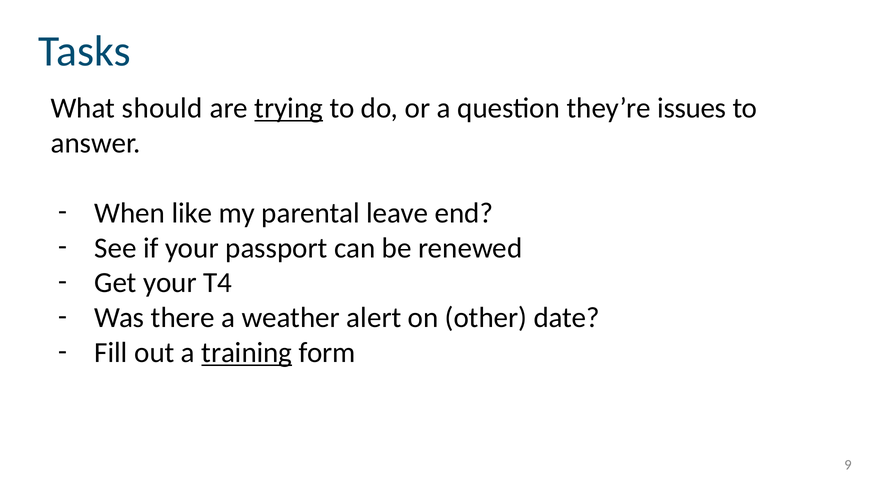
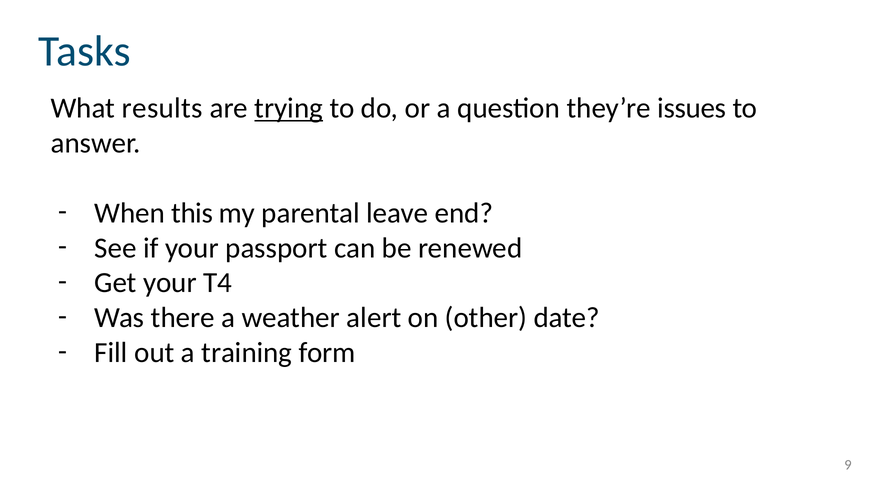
should: should -> results
like: like -> this
training underline: present -> none
